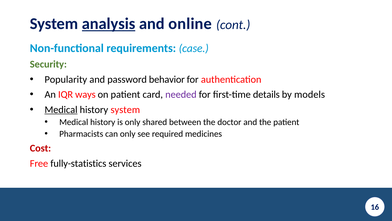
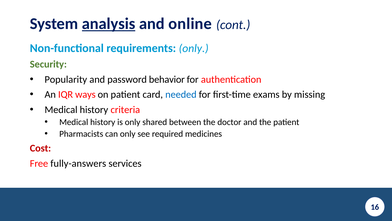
requirements case: case -> only
needed colour: purple -> blue
details: details -> exams
models: models -> missing
Medical at (61, 109) underline: present -> none
history system: system -> criteria
fully-statistics: fully-statistics -> fully-answers
